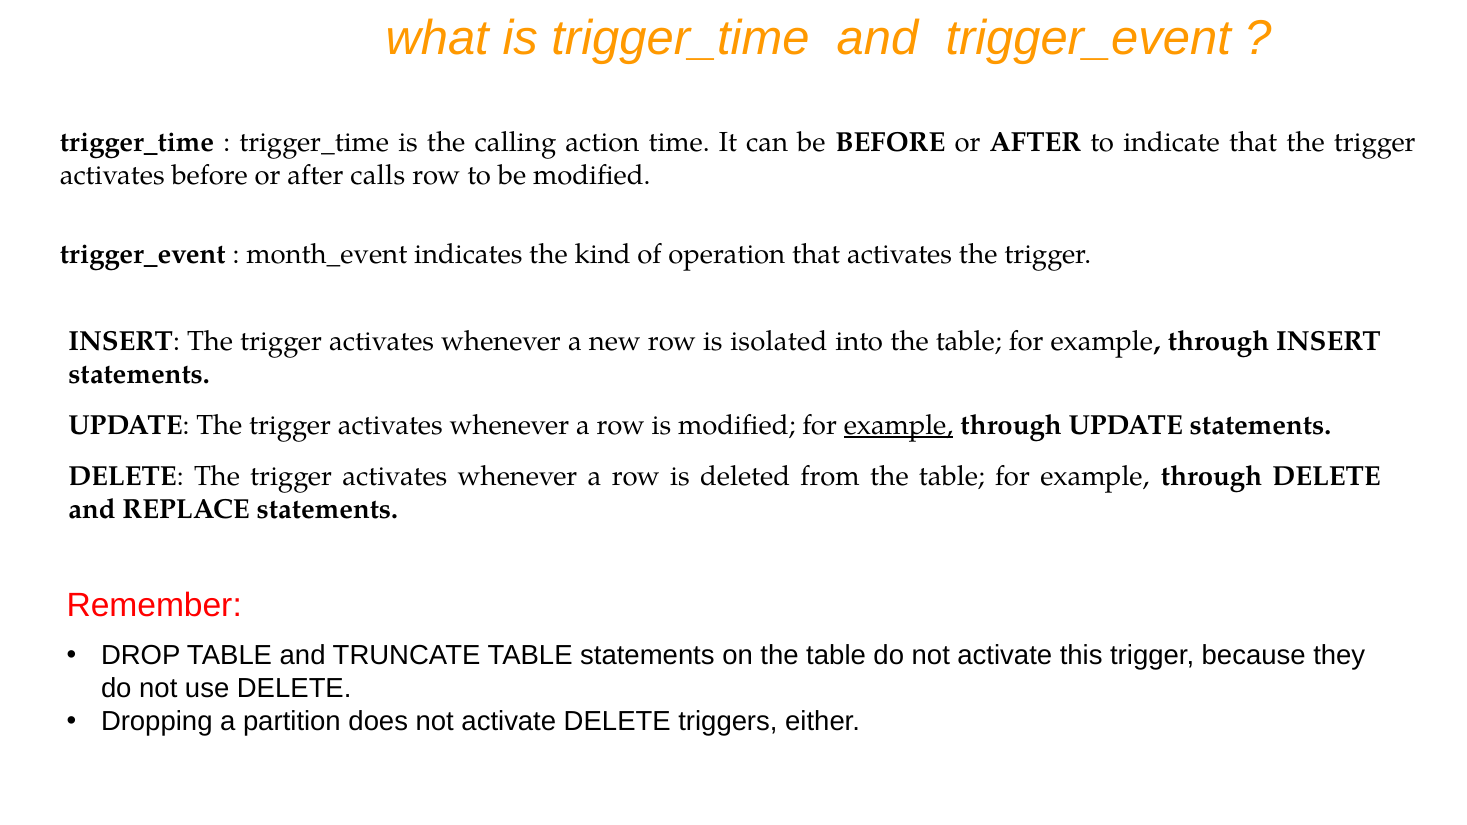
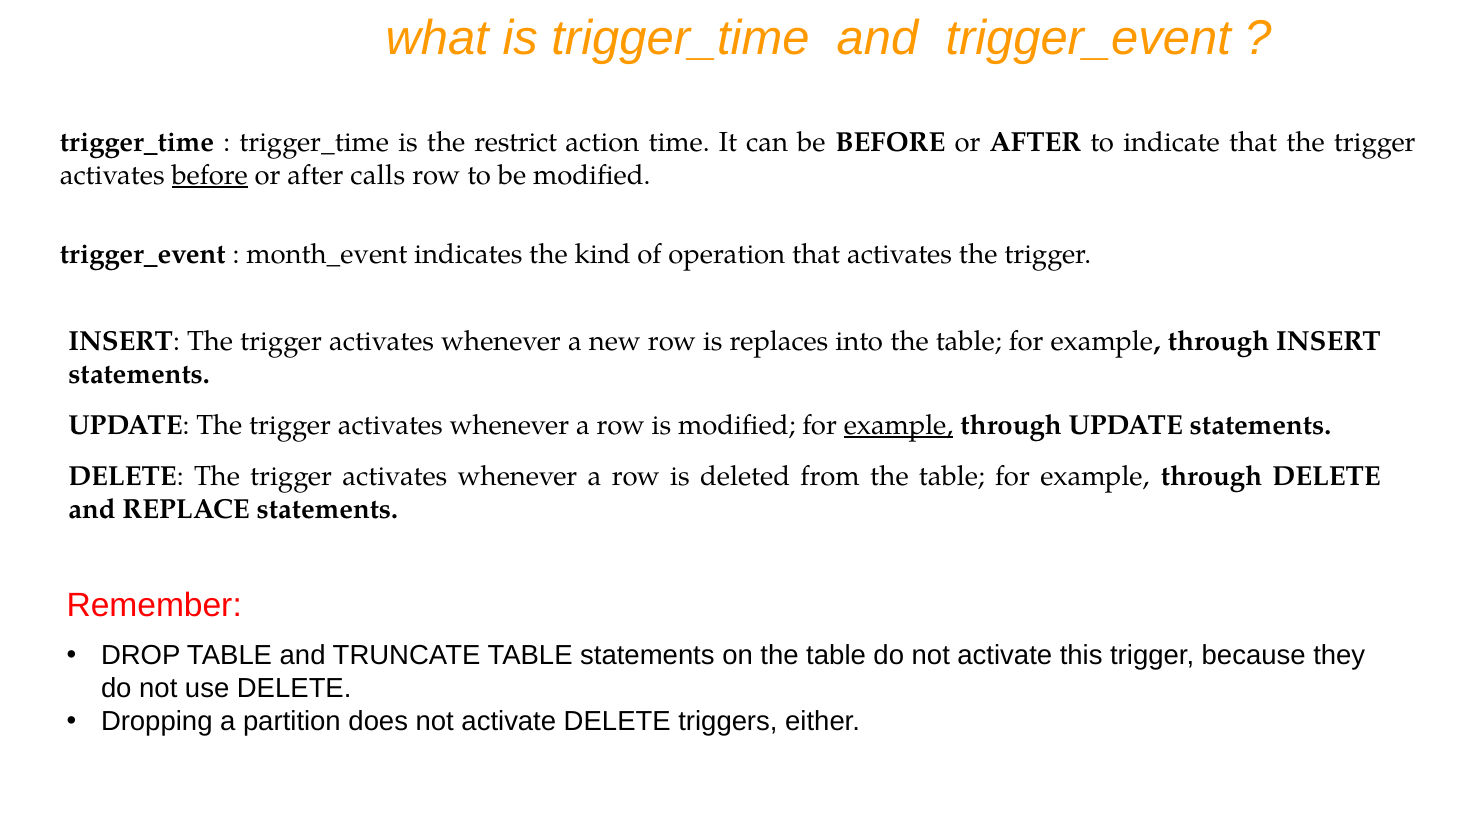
calling: calling -> restrict
before at (210, 175) underline: none -> present
isolated: isolated -> replaces
